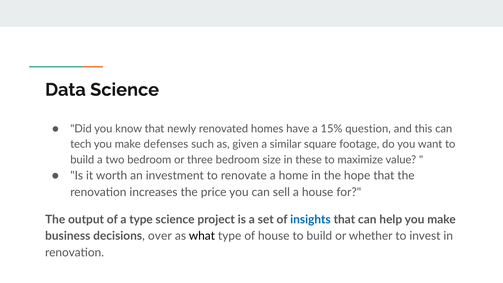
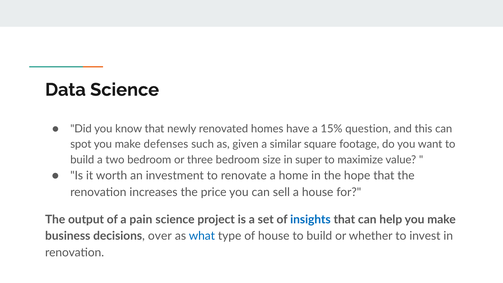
tech: tech -> spot
these: these -> super
a type: type -> pain
what colour: black -> blue
